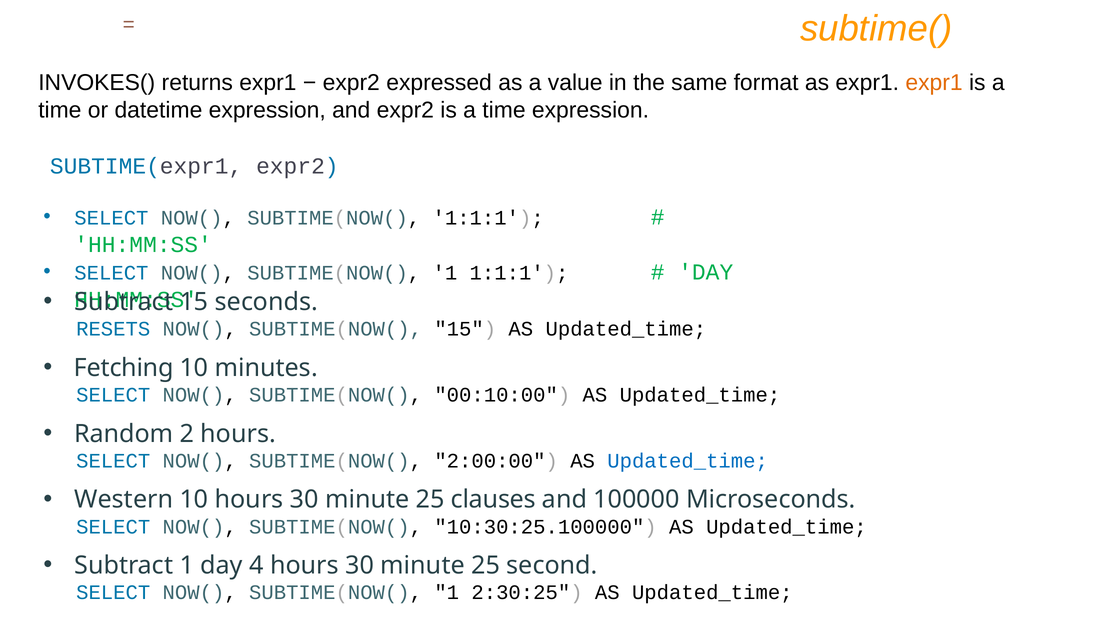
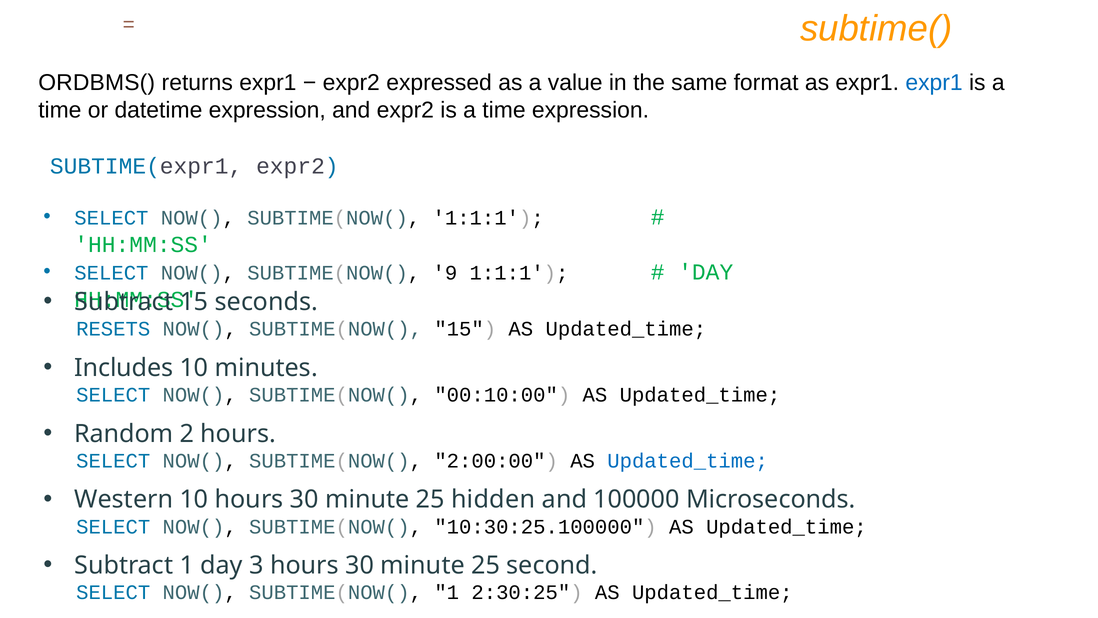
INVOKES(: INVOKES( -> ORDBMS(
expr1 at (934, 83) colour: orange -> blue
1 at (445, 273): 1 -> 9
Fetching: Fetching -> Includes
clauses: clauses -> hidden
4: 4 -> 3
